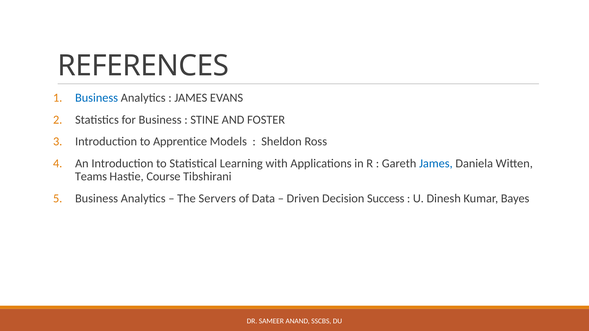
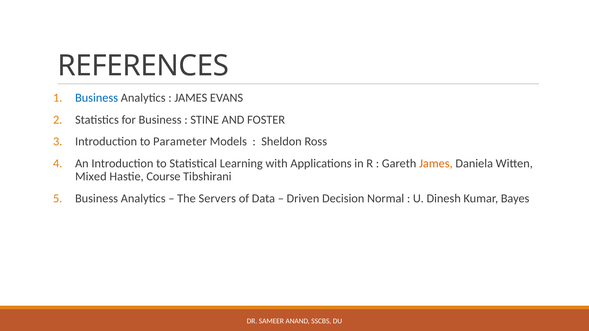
Apprentice: Apprentice -> Parameter
James at (436, 163) colour: blue -> orange
Teams: Teams -> Mixed
Success: Success -> Normal
